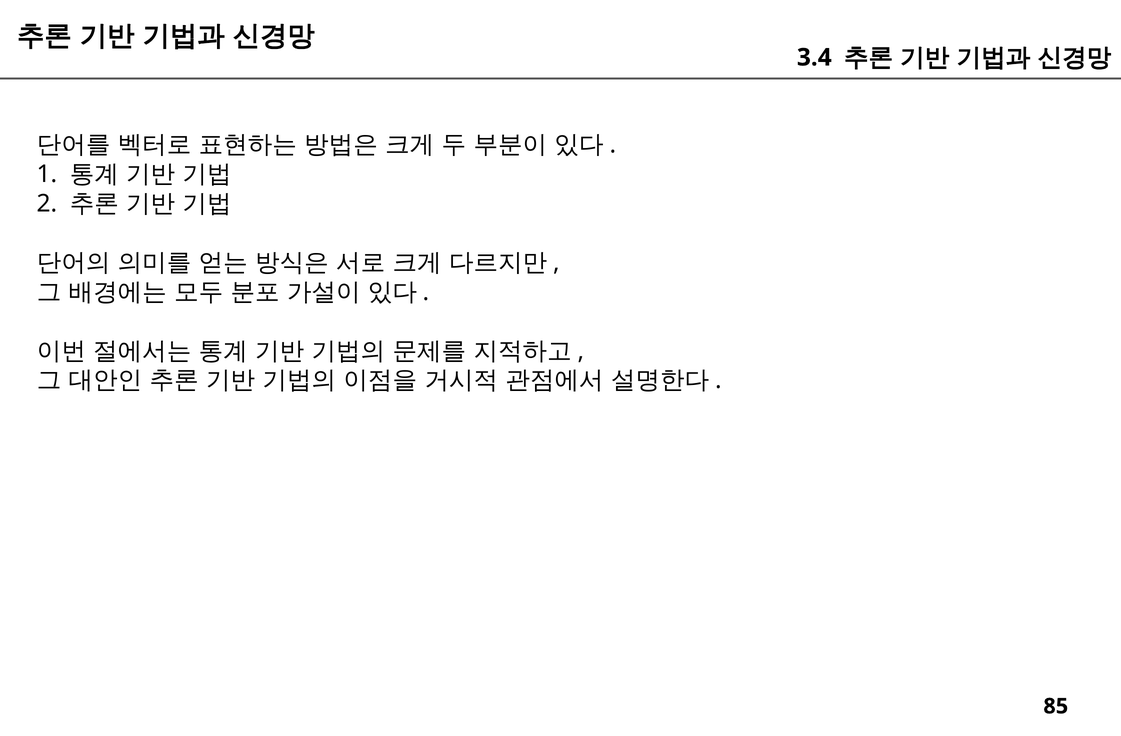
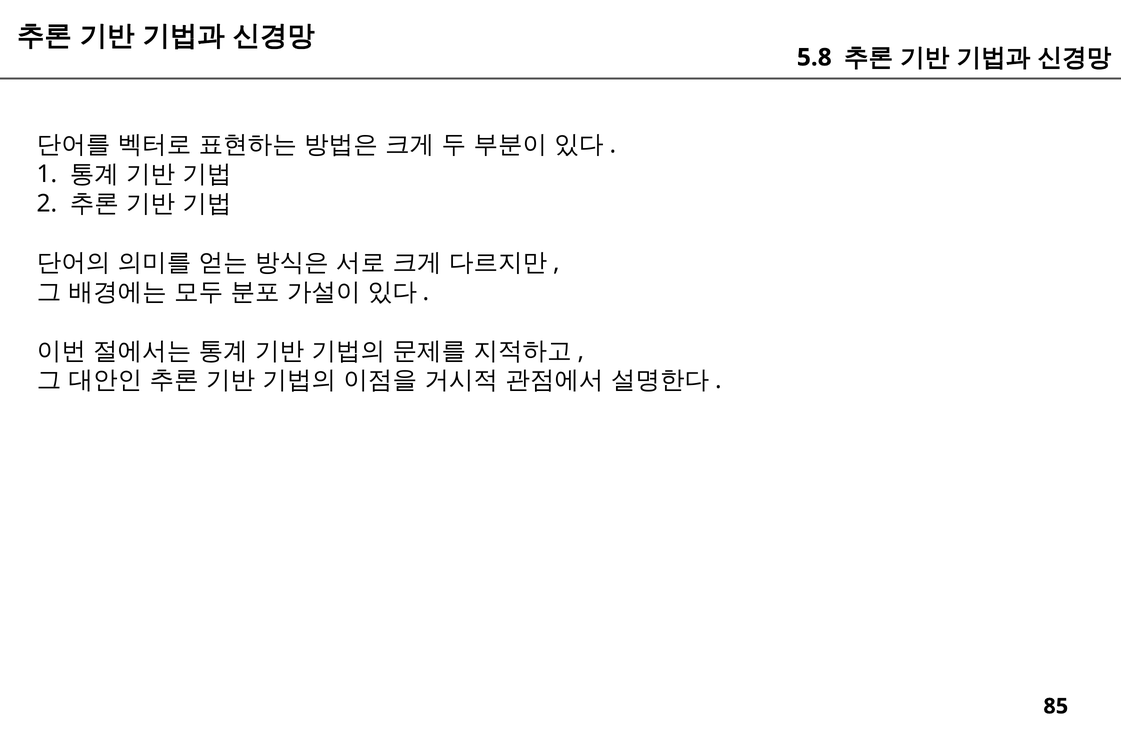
3.4: 3.4 -> 5.8
